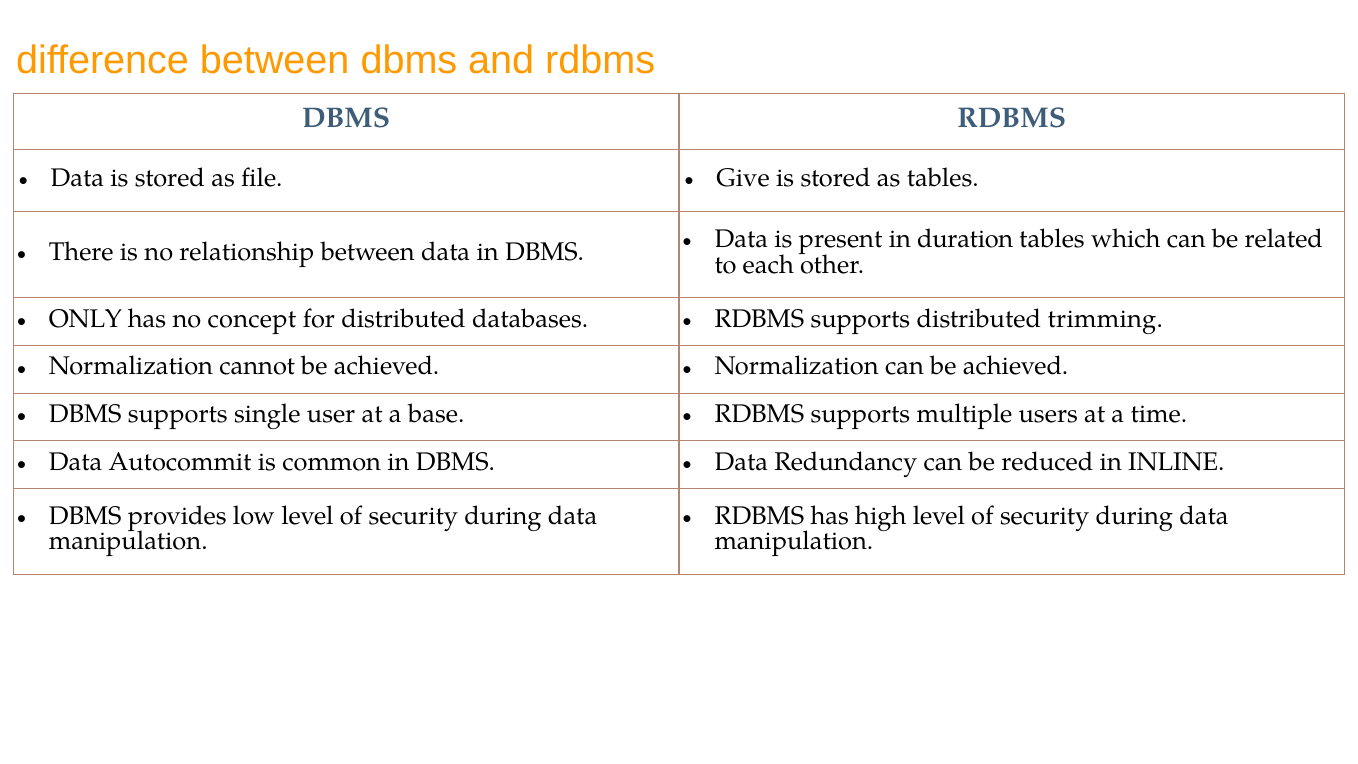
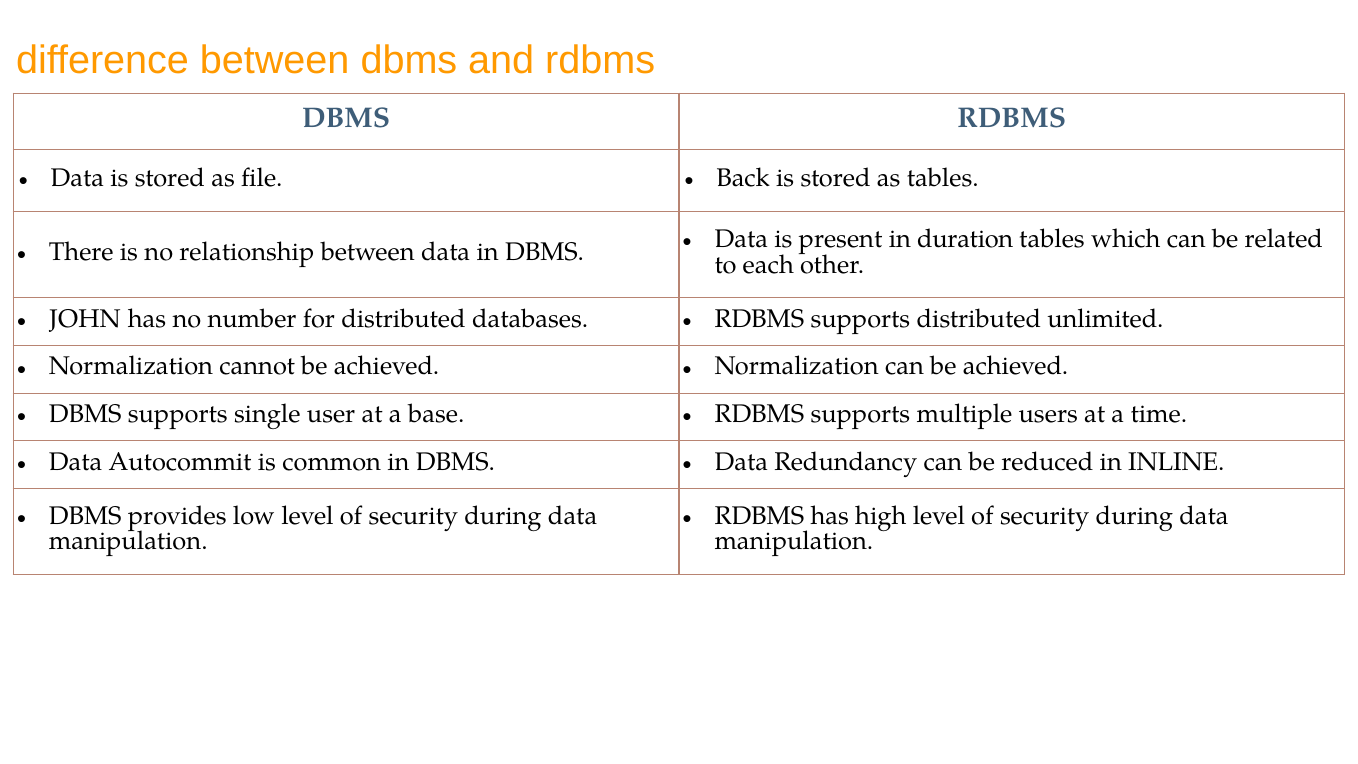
Give: Give -> Back
ONLY: ONLY -> JOHN
concept: concept -> number
trimming: trimming -> unlimited
